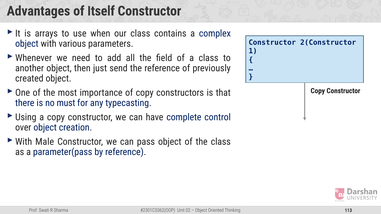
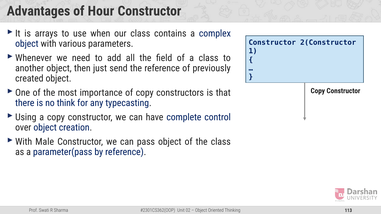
Itself: Itself -> Hour
must: must -> think
